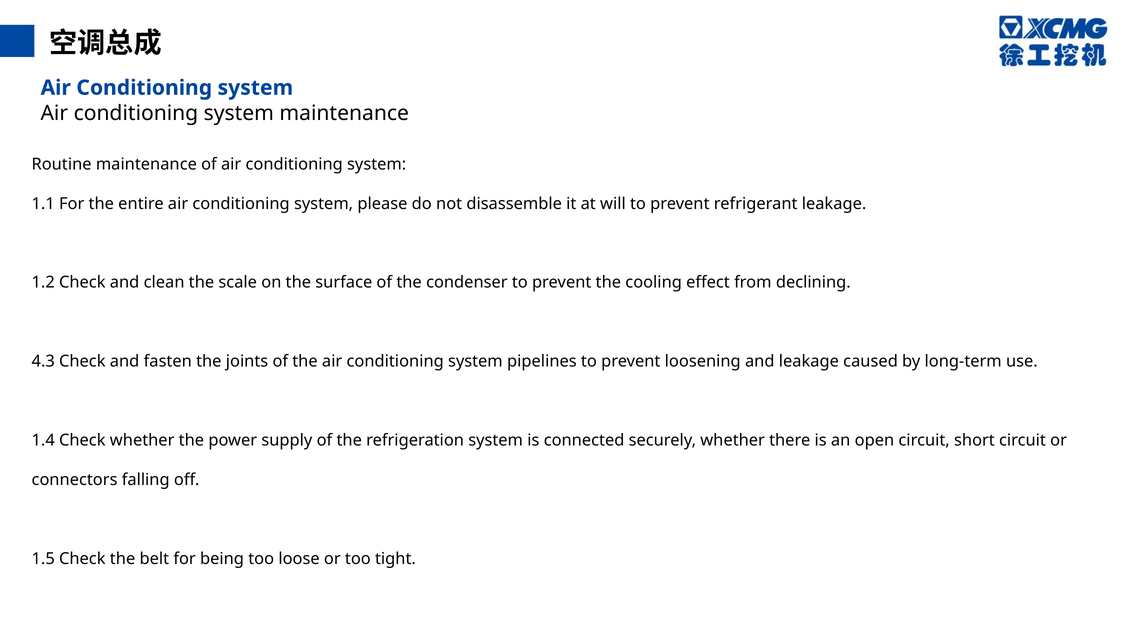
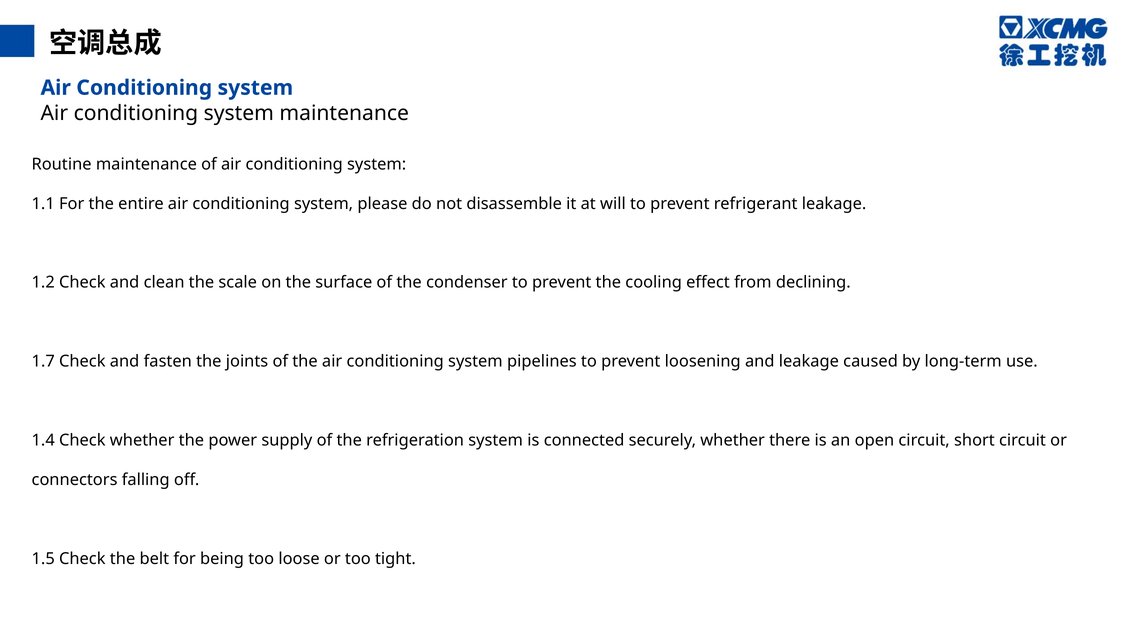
4.3: 4.3 -> 1.7
